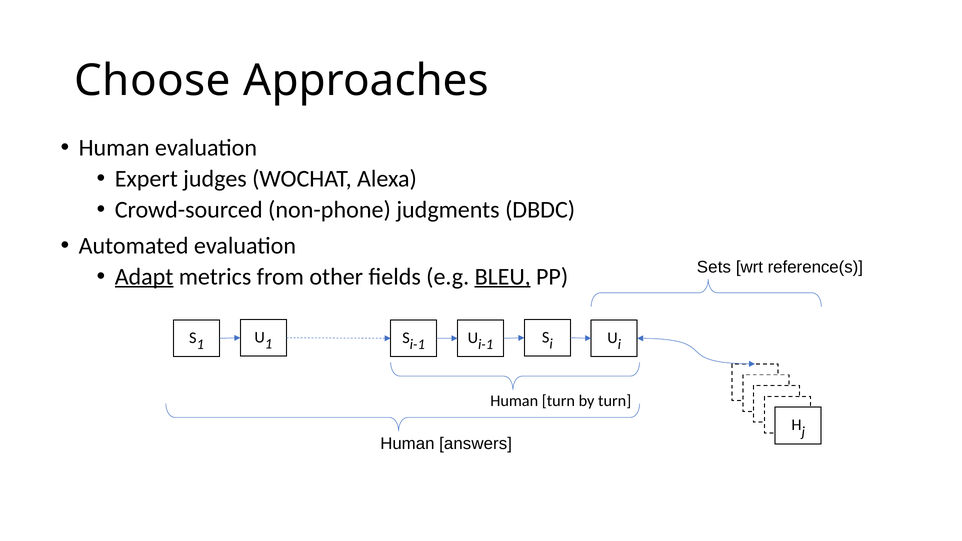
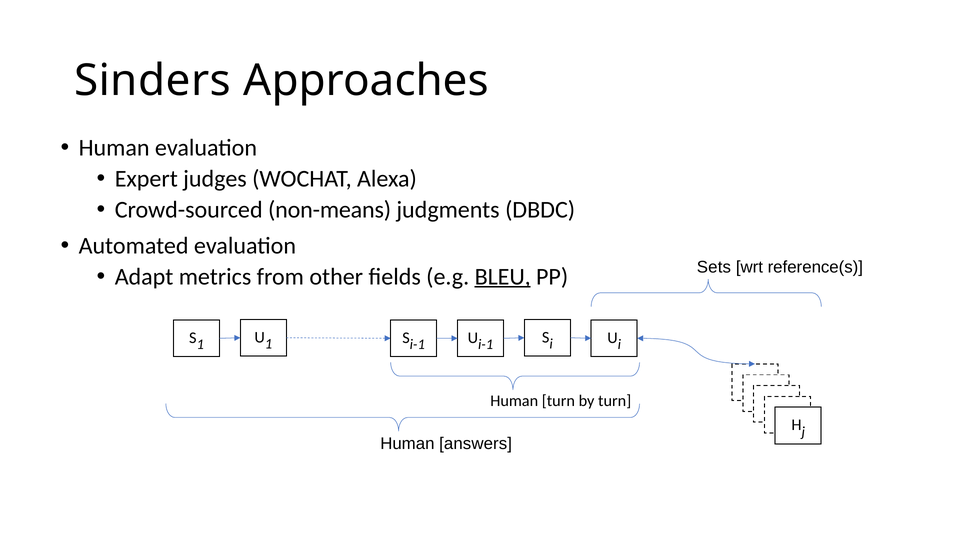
Choose: Choose -> Sinders
non-phone: non-phone -> non-means
Adapt underline: present -> none
